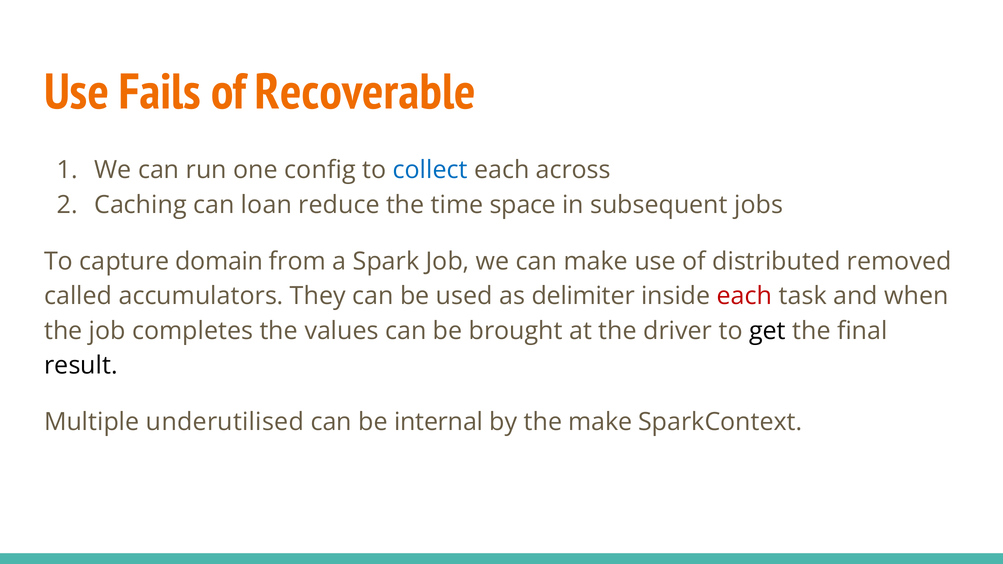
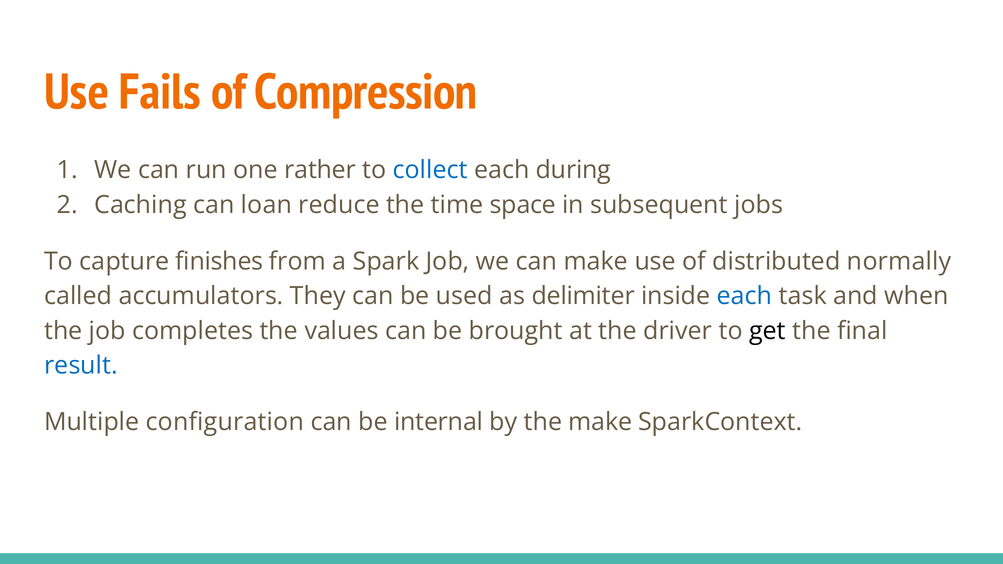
Recoverable: Recoverable -> Compression
config: config -> rather
across: across -> during
domain: domain -> finishes
removed: removed -> normally
each at (745, 296) colour: red -> blue
result colour: black -> blue
underutilised: underutilised -> configuration
